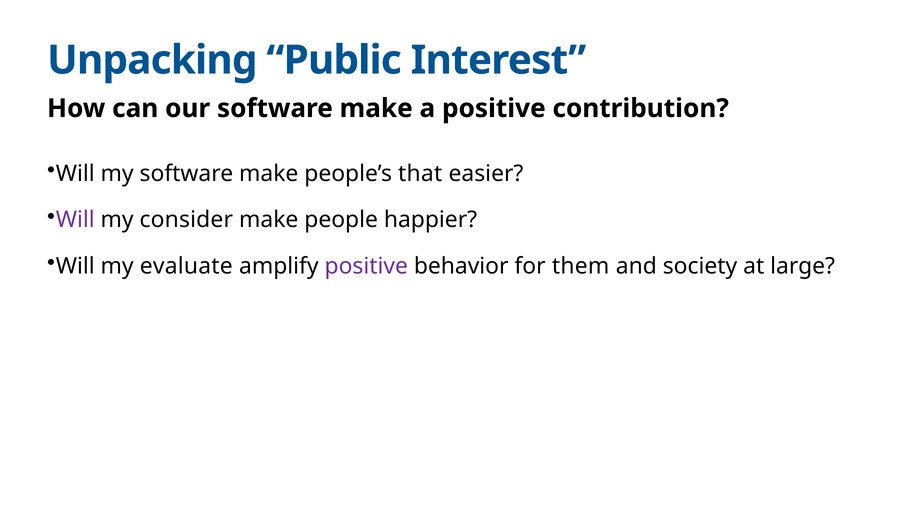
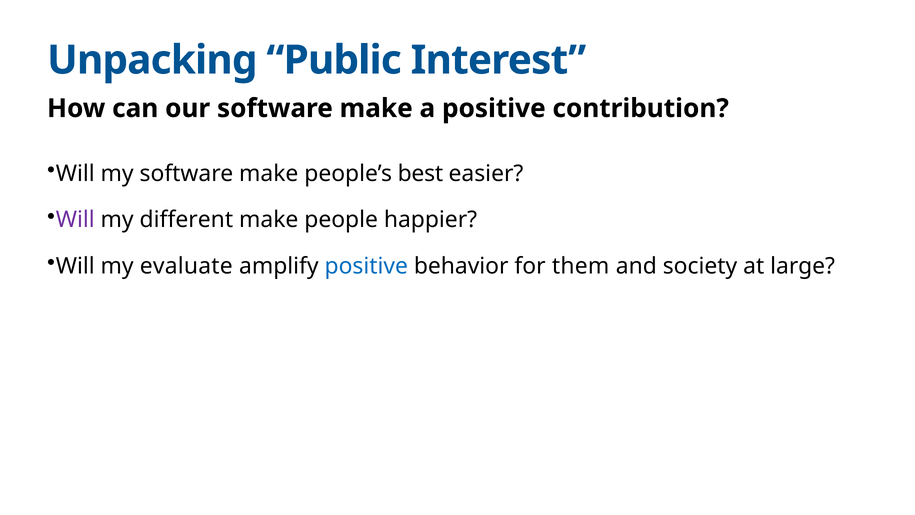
that: that -> best
consider: consider -> different
positive at (366, 266) colour: purple -> blue
